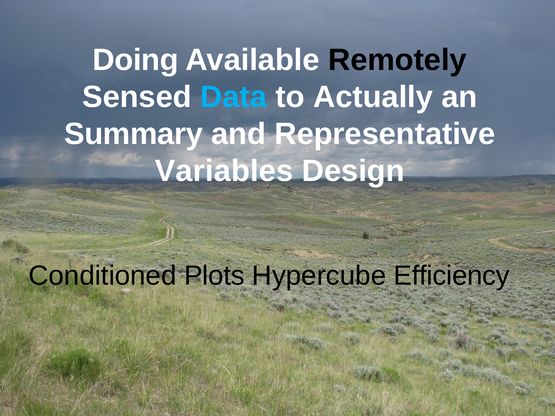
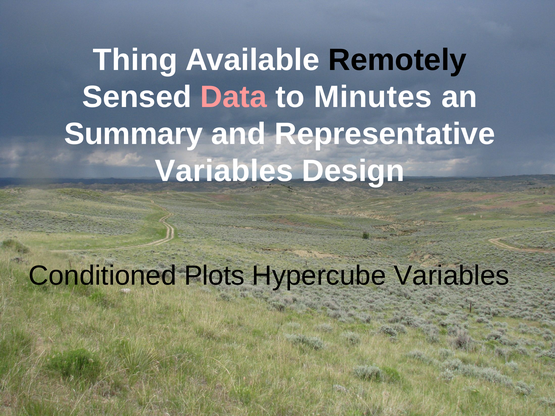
Doing: Doing -> Thing
Data colour: light blue -> pink
Actually: Actually -> Minutes
Hypercube Efficiency: Efficiency -> Variables
